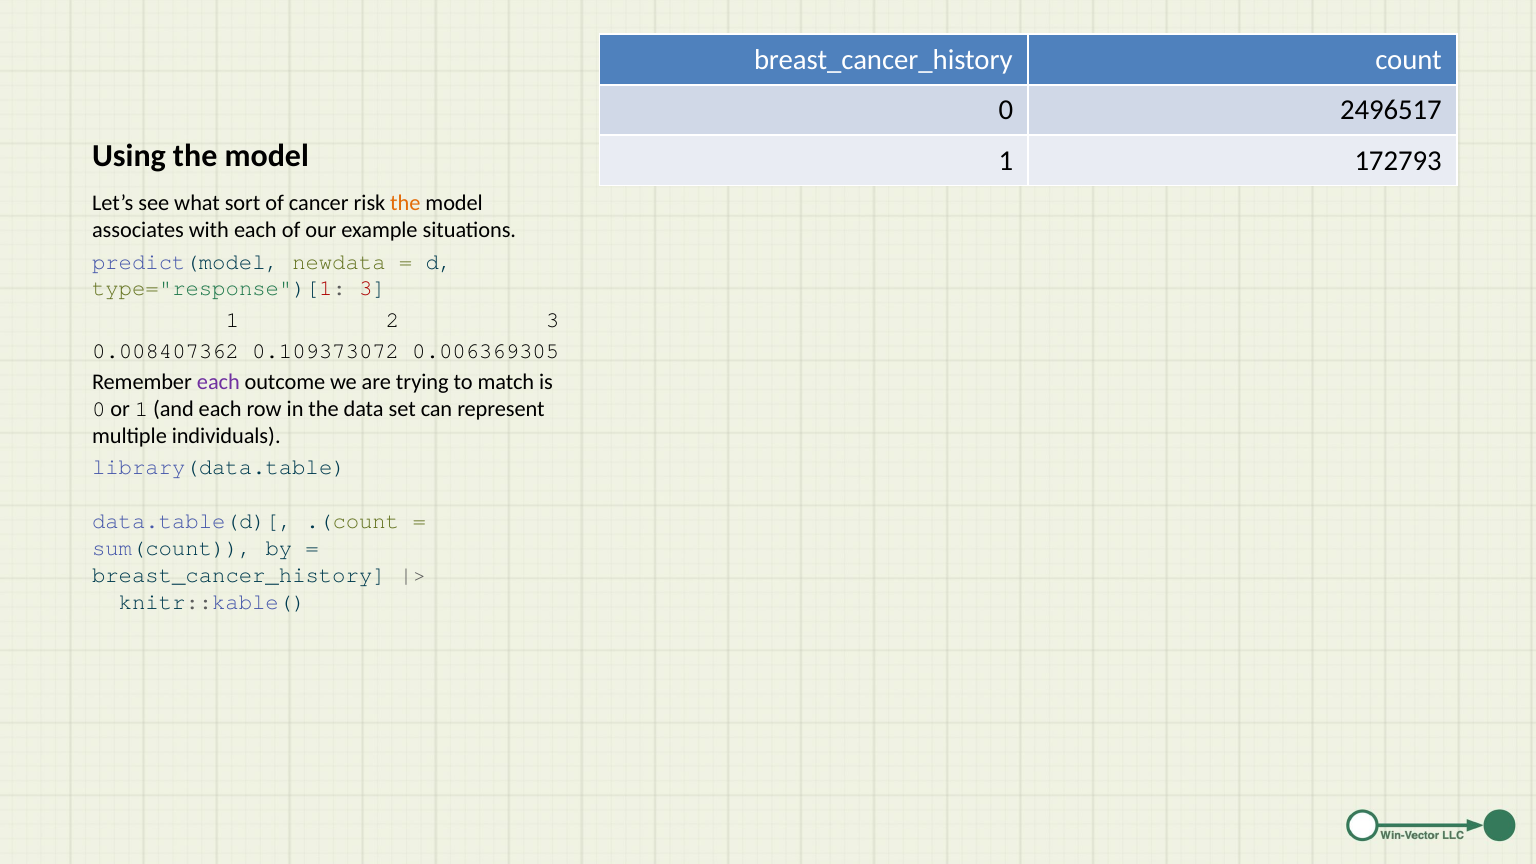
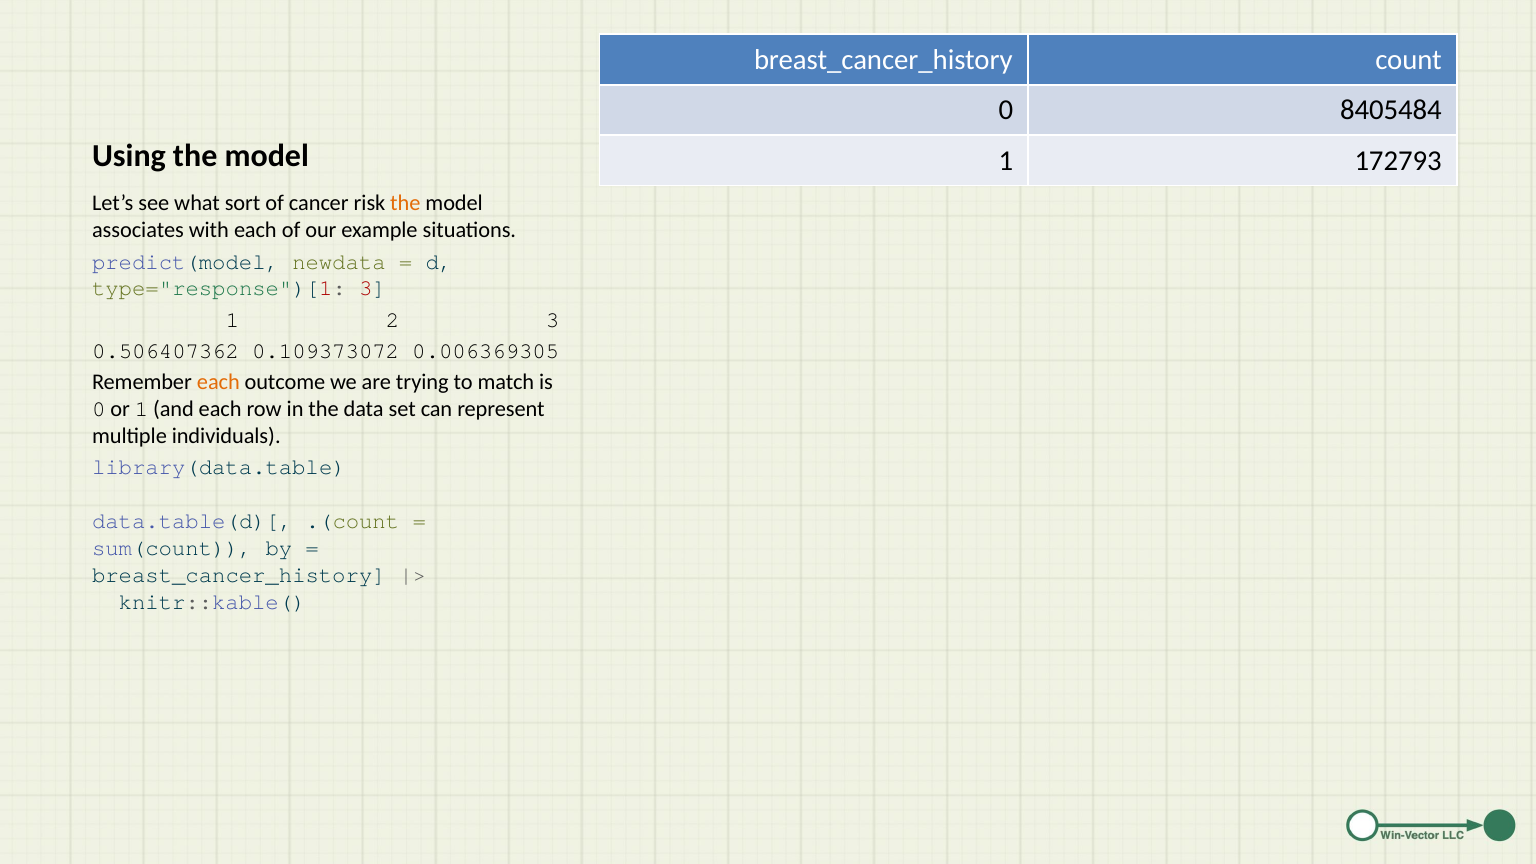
2496517: 2496517 -> 8405484
0.008407362: 0.008407362 -> 0.506407362
each at (218, 382) colour: purple -> orange
